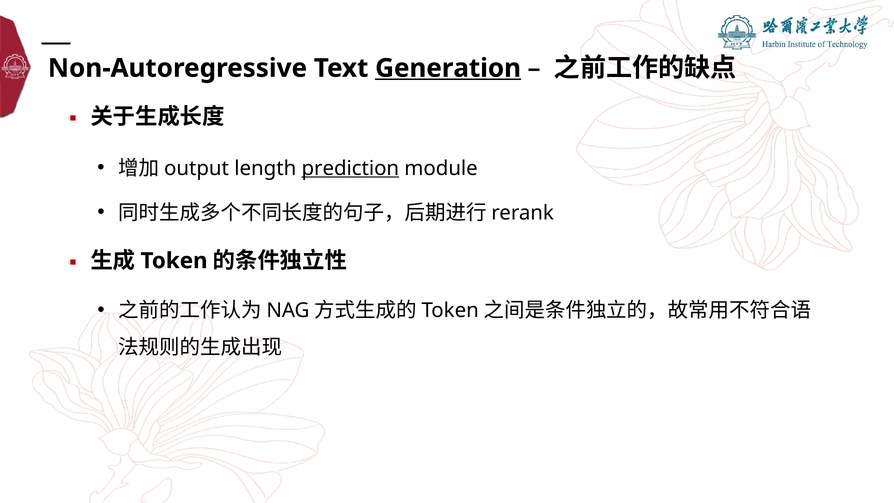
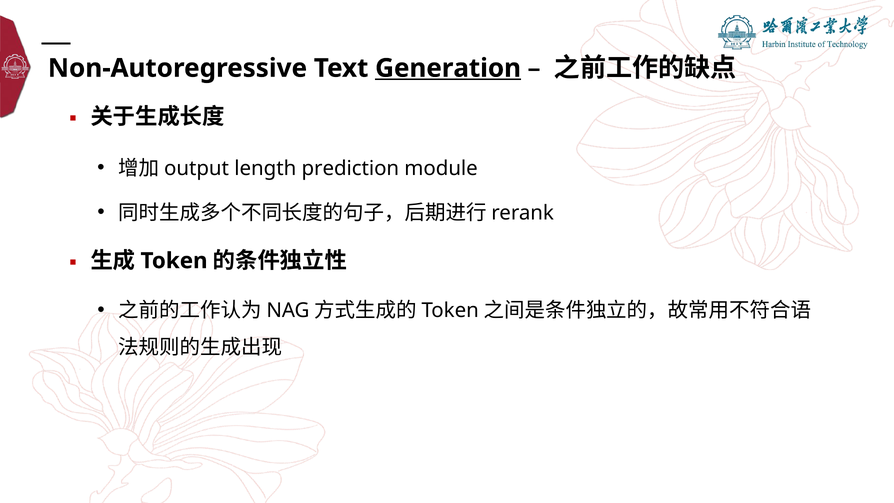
prediction underline: present -> none
